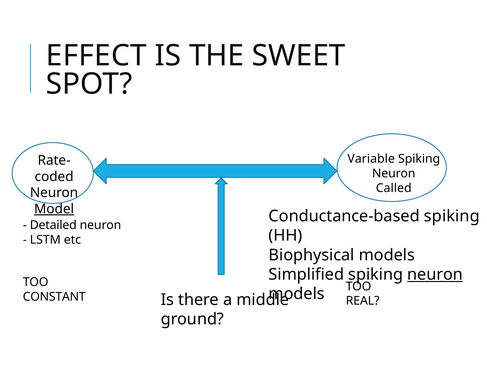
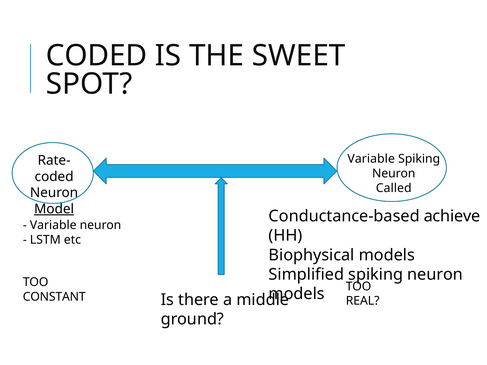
EFFECT at (96, 56): EFFECT -> CODED
Conductance-based spiking: spiking -> achieve
Detailed at (53, 225): Detailed -> Variable
neuron at (435, 275) underline: present -> none
